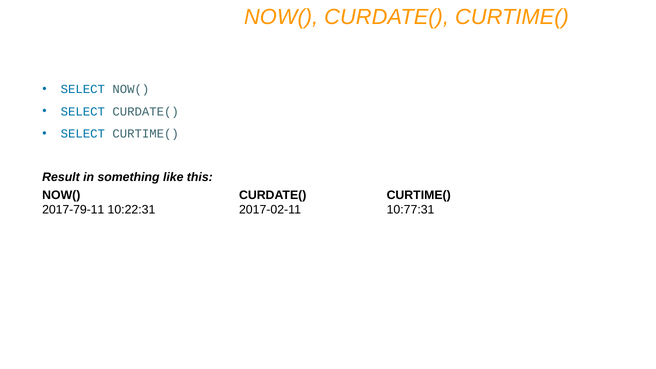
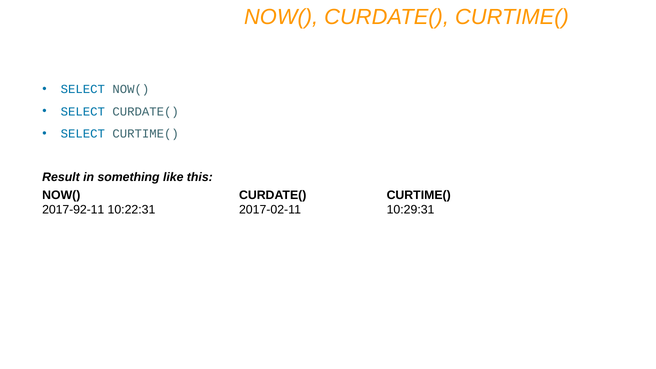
2017-79-11: 2017-79-11 -> 2017-92-11
10:77:31: 10:77:31 -> 10:29:31
